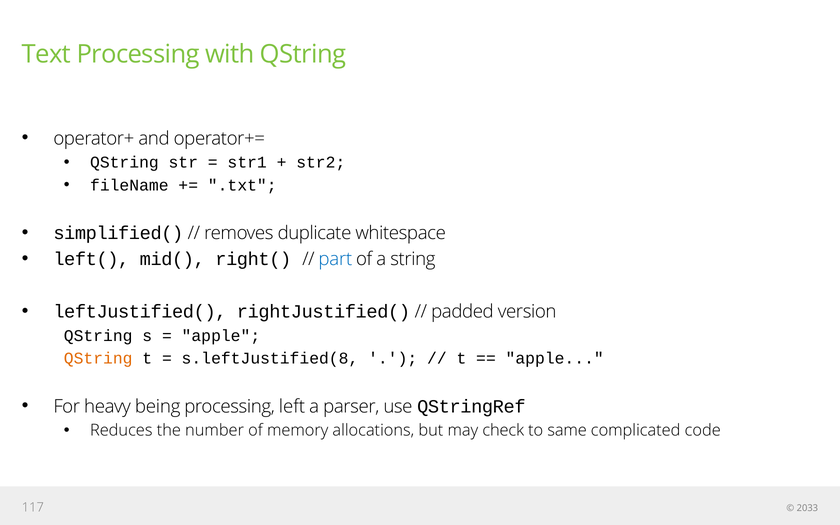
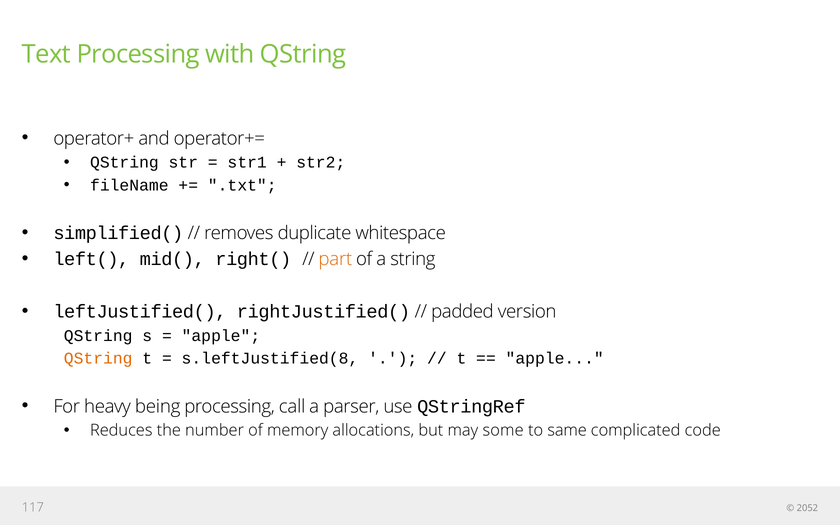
part colour: blue -> orange
left: left -> call
check: check -> some
2033: 2033 -> 2052
